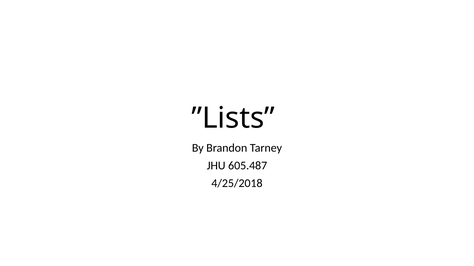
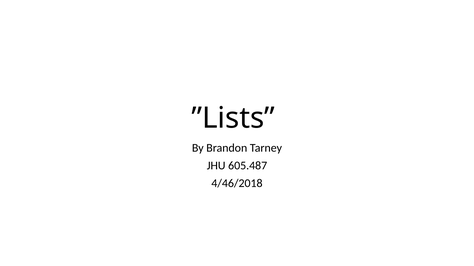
4/25/2018: 4/25/2018 -> 4/46/2018
